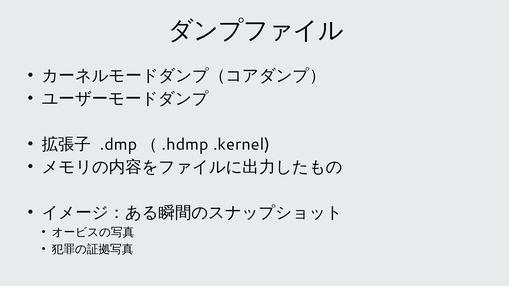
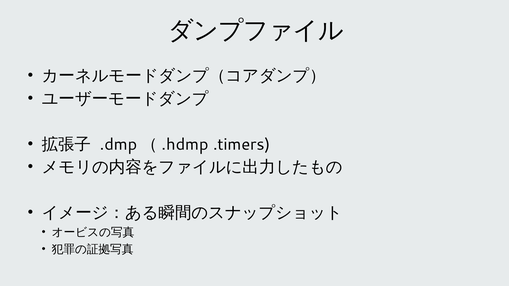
.kernel: .kernel -> .timers
